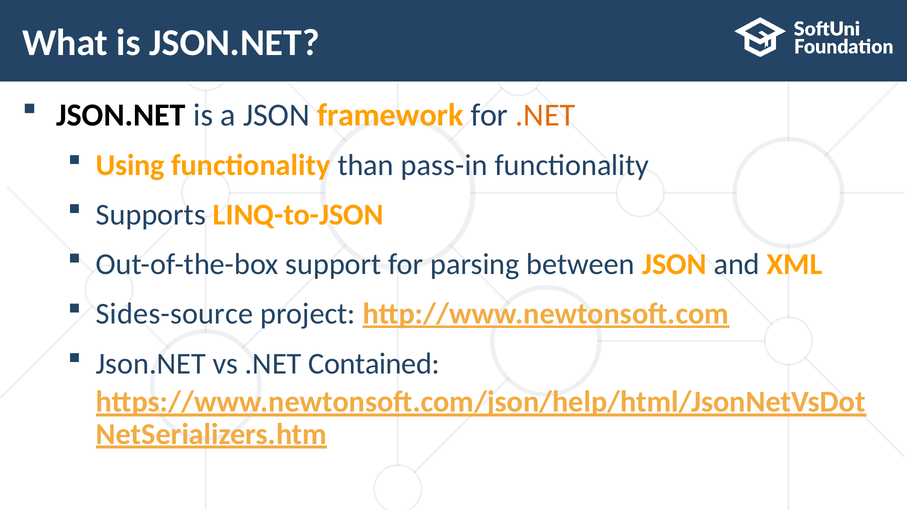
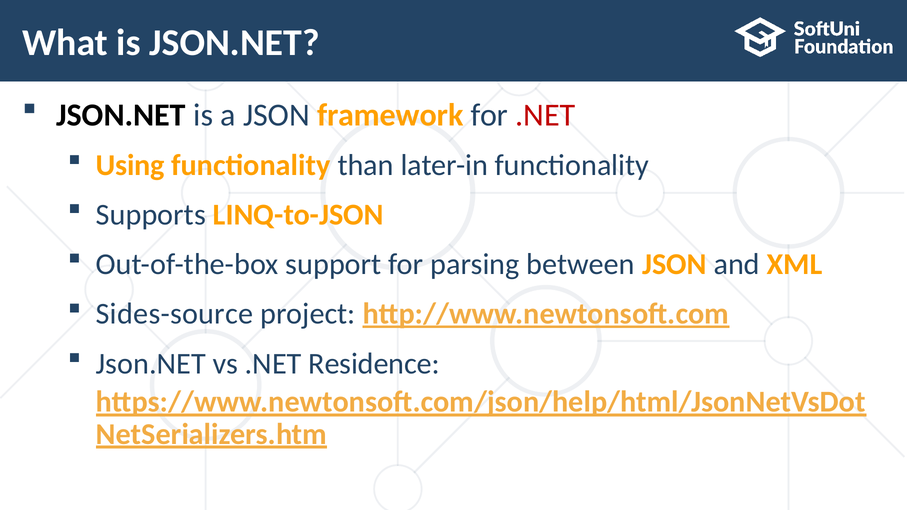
.NET at (545, 115) colour: orange -> red
pass-in: pass-in -> later-in
Contained: Contained -> Residence
